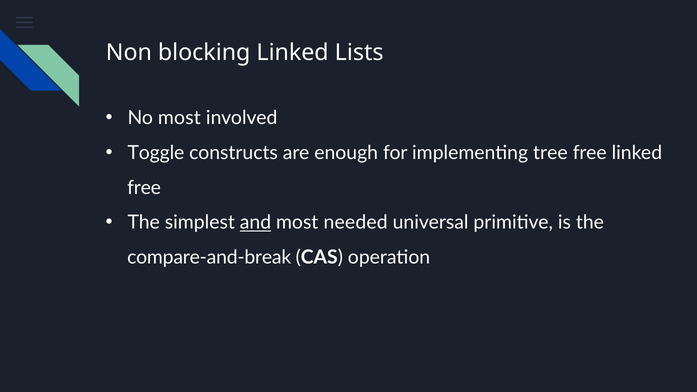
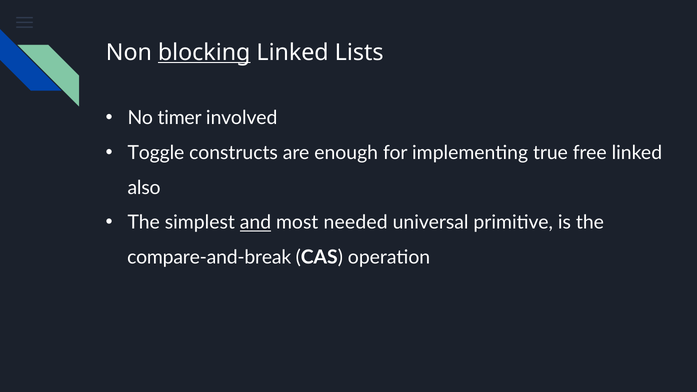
blocking underline: none -> present
No most: most -> timer
tree: tree -> true
free at (144, 188): free -> also
